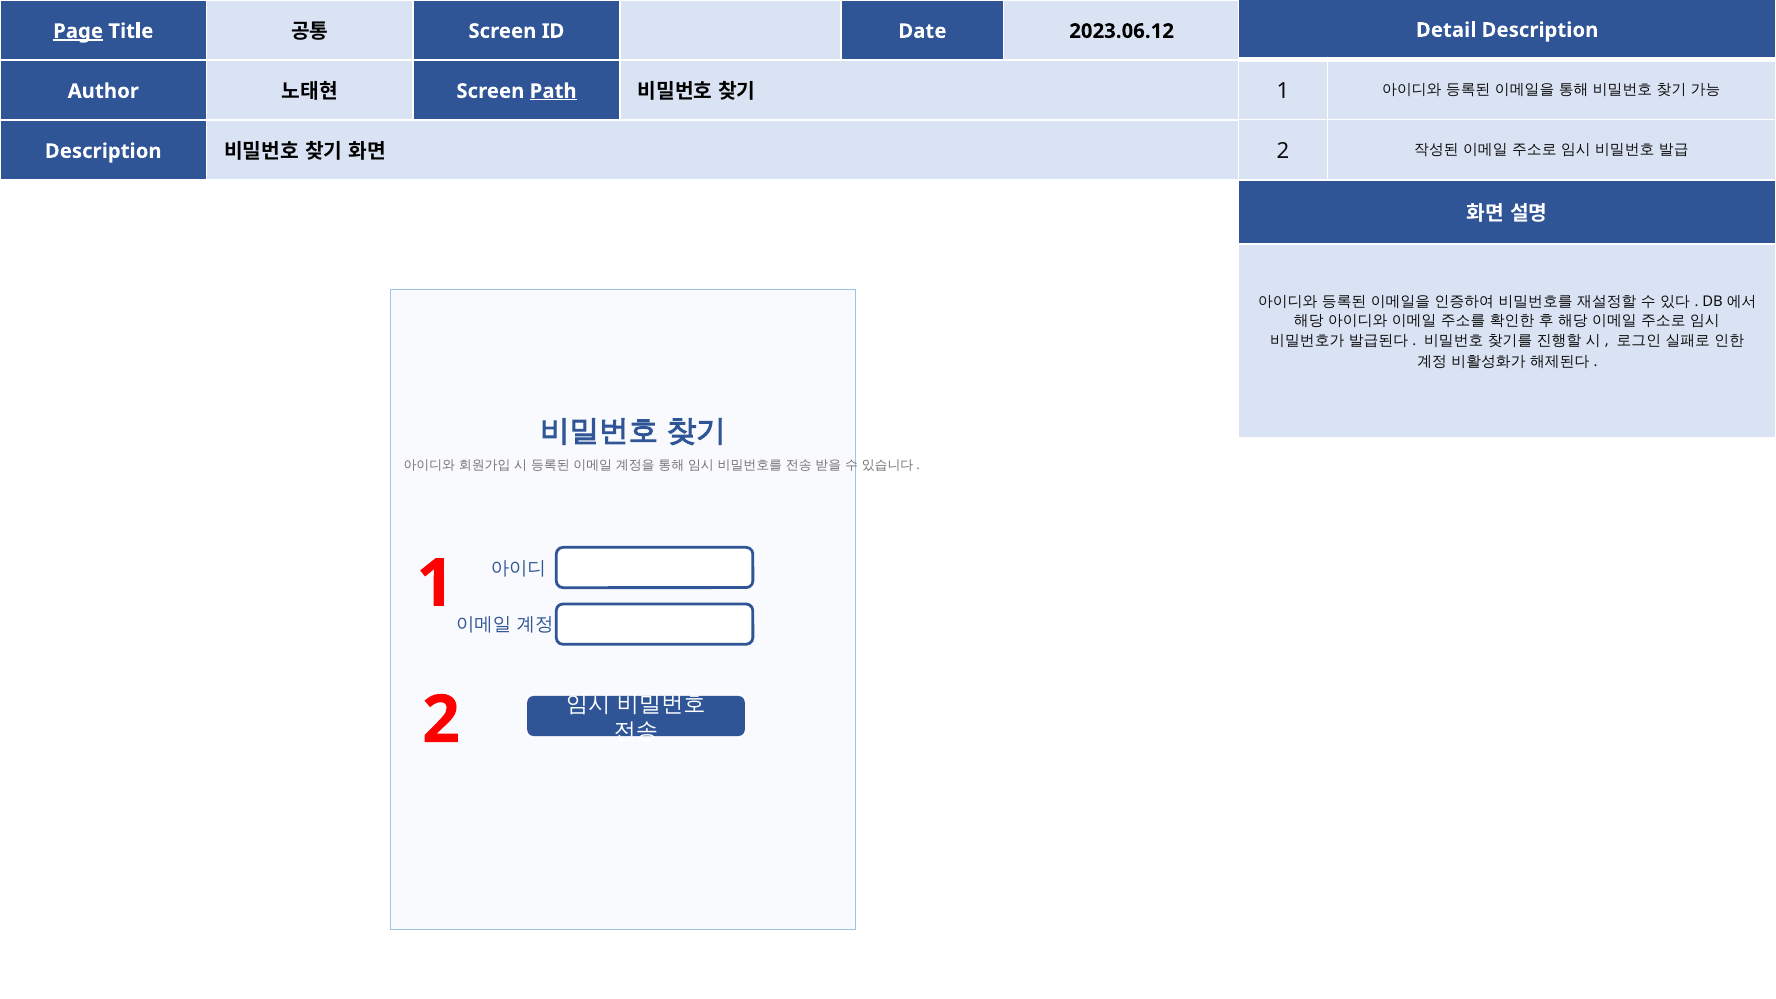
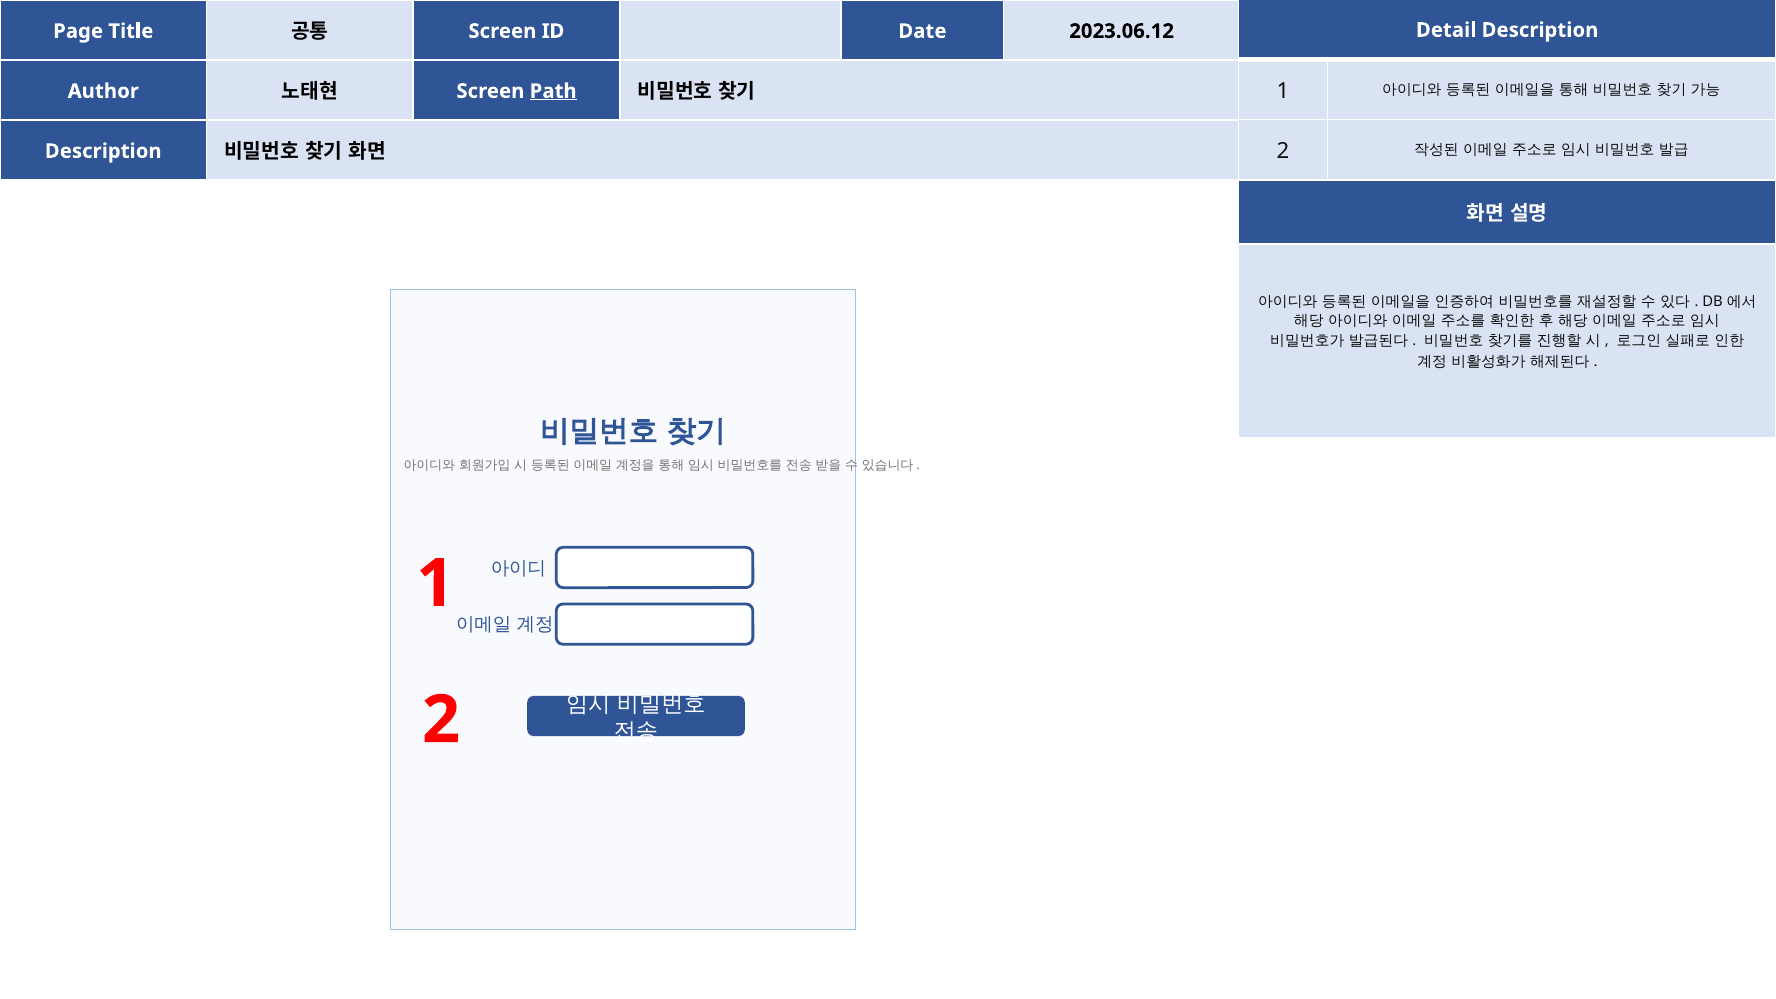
Page underline: present -> none
